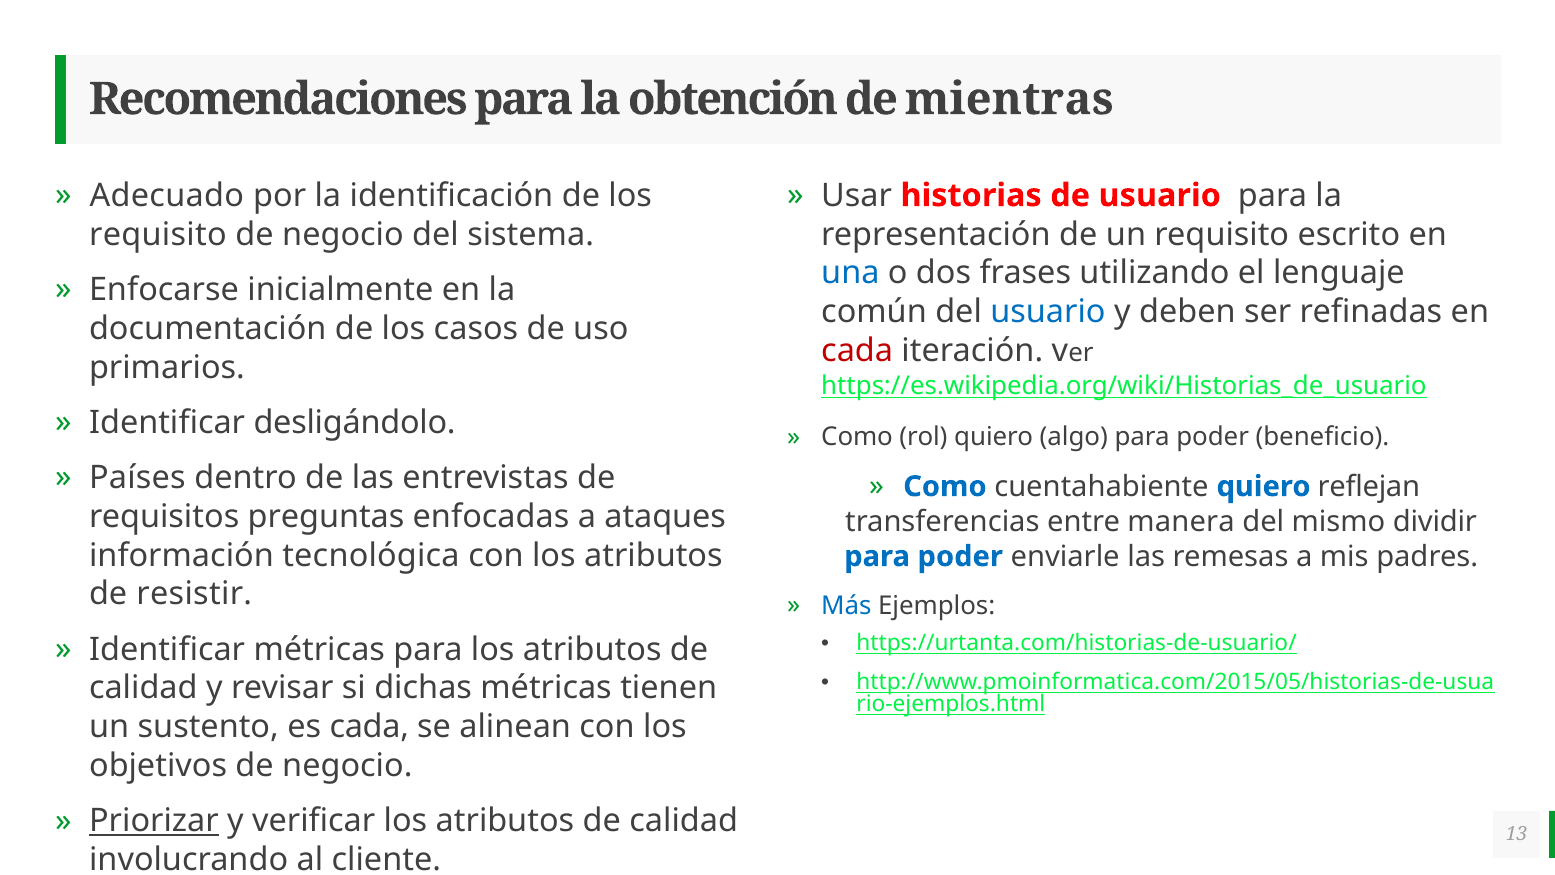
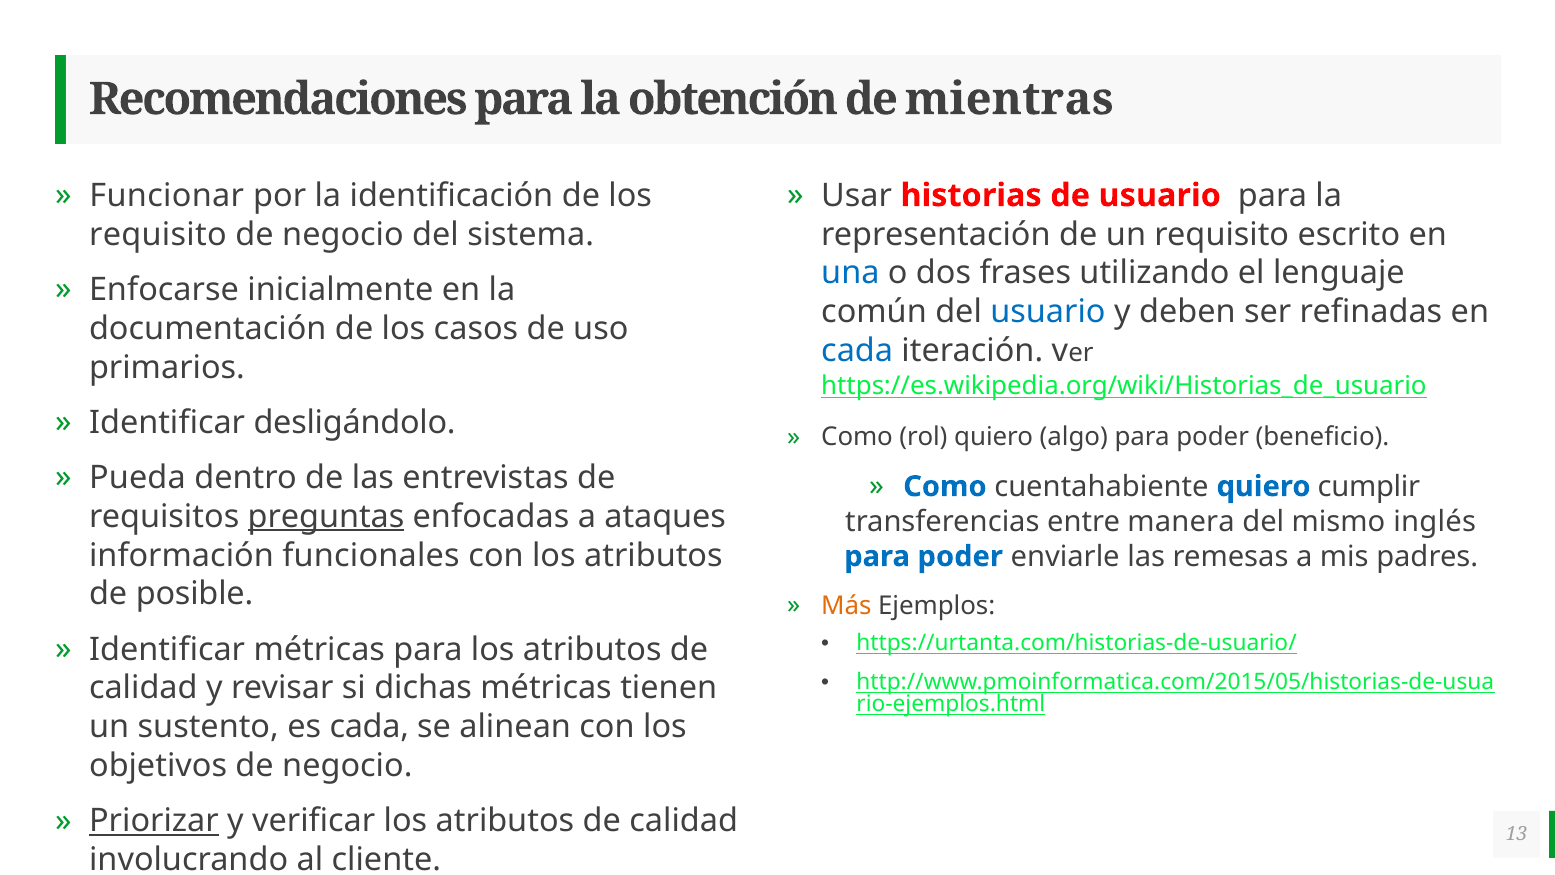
Adecuado: Adecuado -> Funcionar
cada at (857, 351) colour: red -> blue
Países: Países -> Pueda
reflejan: reflejan -> cumplir
preguntas underline: none -> present
dividir: dividir -> inglés
tecnológica: tecnológica -> funcionales
resistir: resistir -> posible
Más colour: blue -> orange
